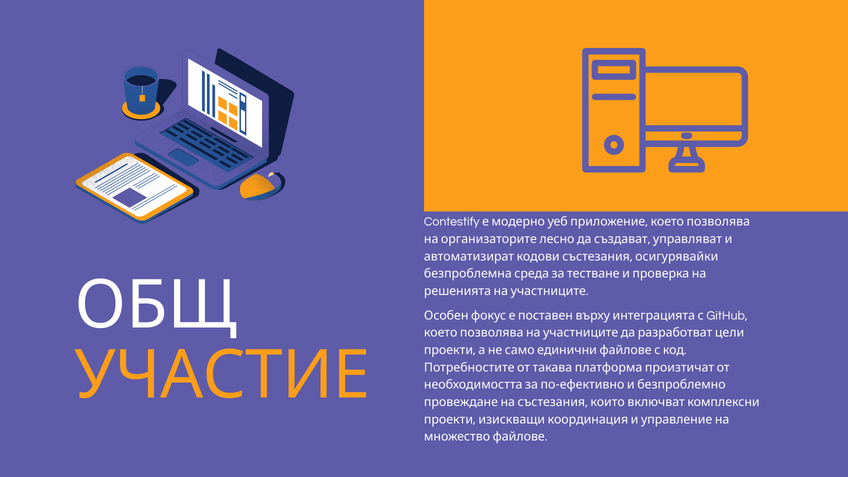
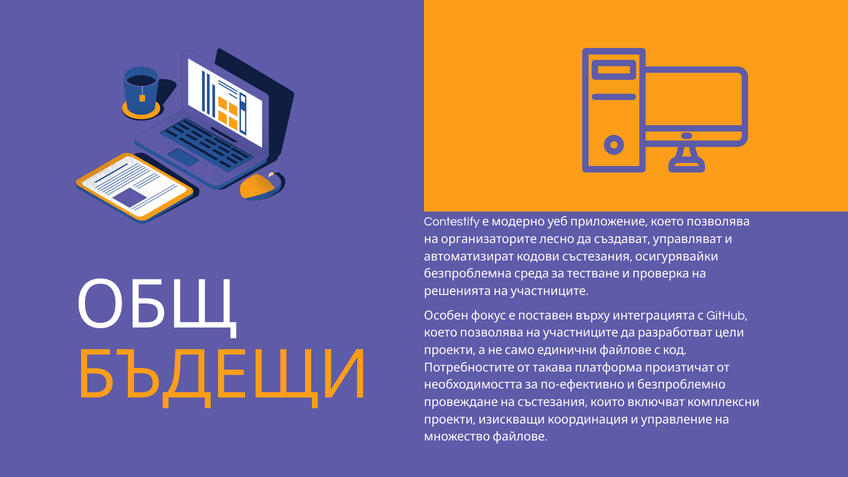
УЧАСТИЕ: УЧАСТИЕ -> БЪДЕЩИ
